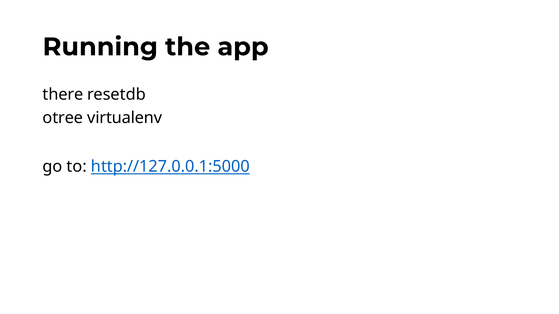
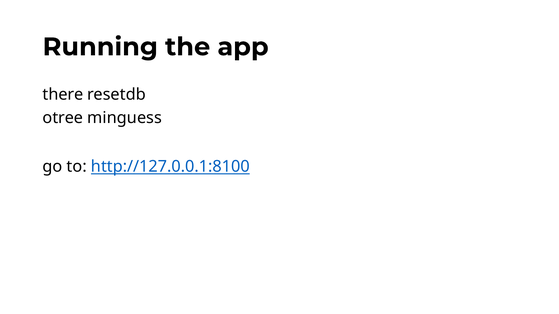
virtualenv: virtualenv -> minguess
http://127.0.0.1:5000: http://127.0.0.1:5000 -> http://127.0.0.1:8100
